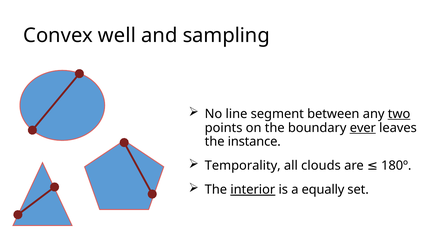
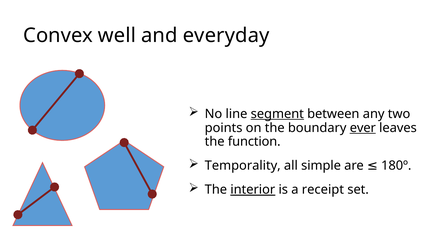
sampling: sampling -> everyday
segment underline: none -> present
two underline: present -> none
instance: instance -> function
clouds: clouds -> simple
equally: equally -> receipt
